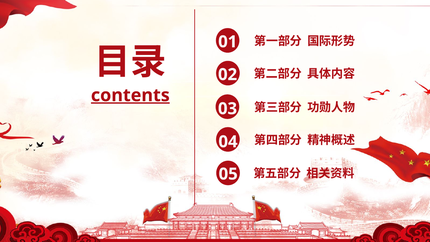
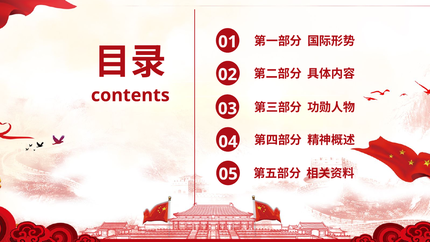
contents underline: present -> none
